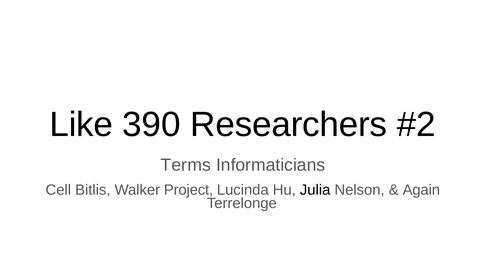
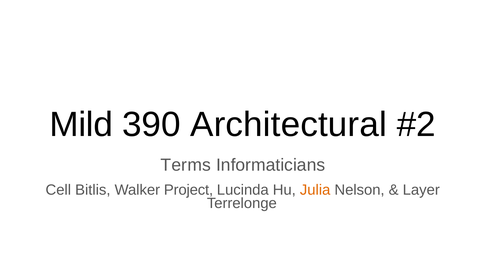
Like: Like -> Mild
Researchers: Researchers -> Architectural
Julia colour: black -> orange
Again: Again -> Layer
